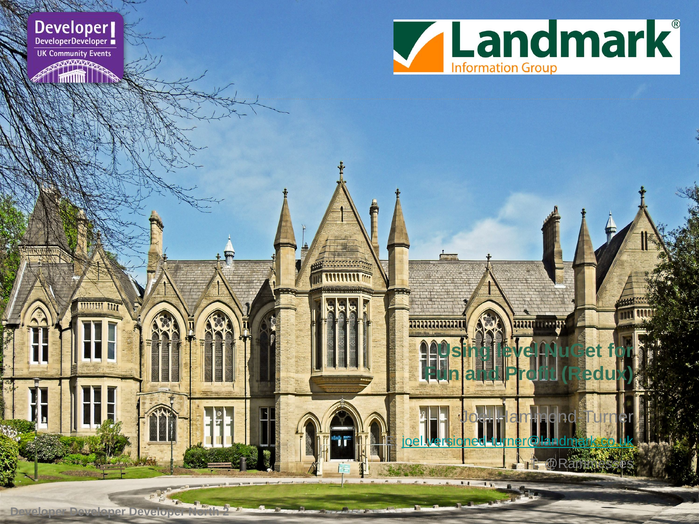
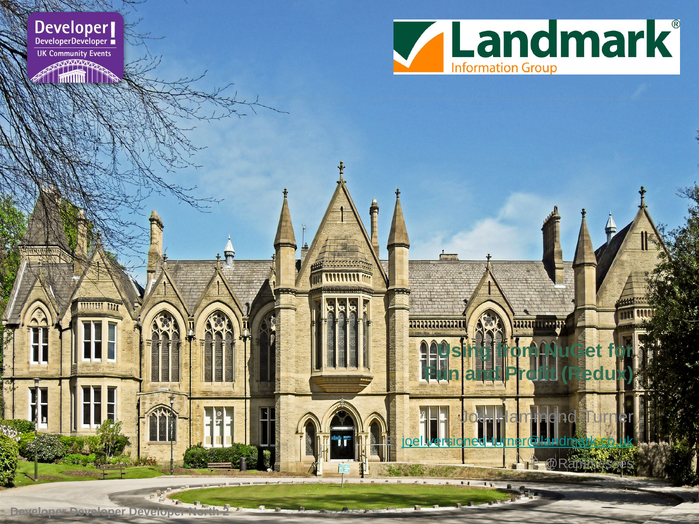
level: level -> from
